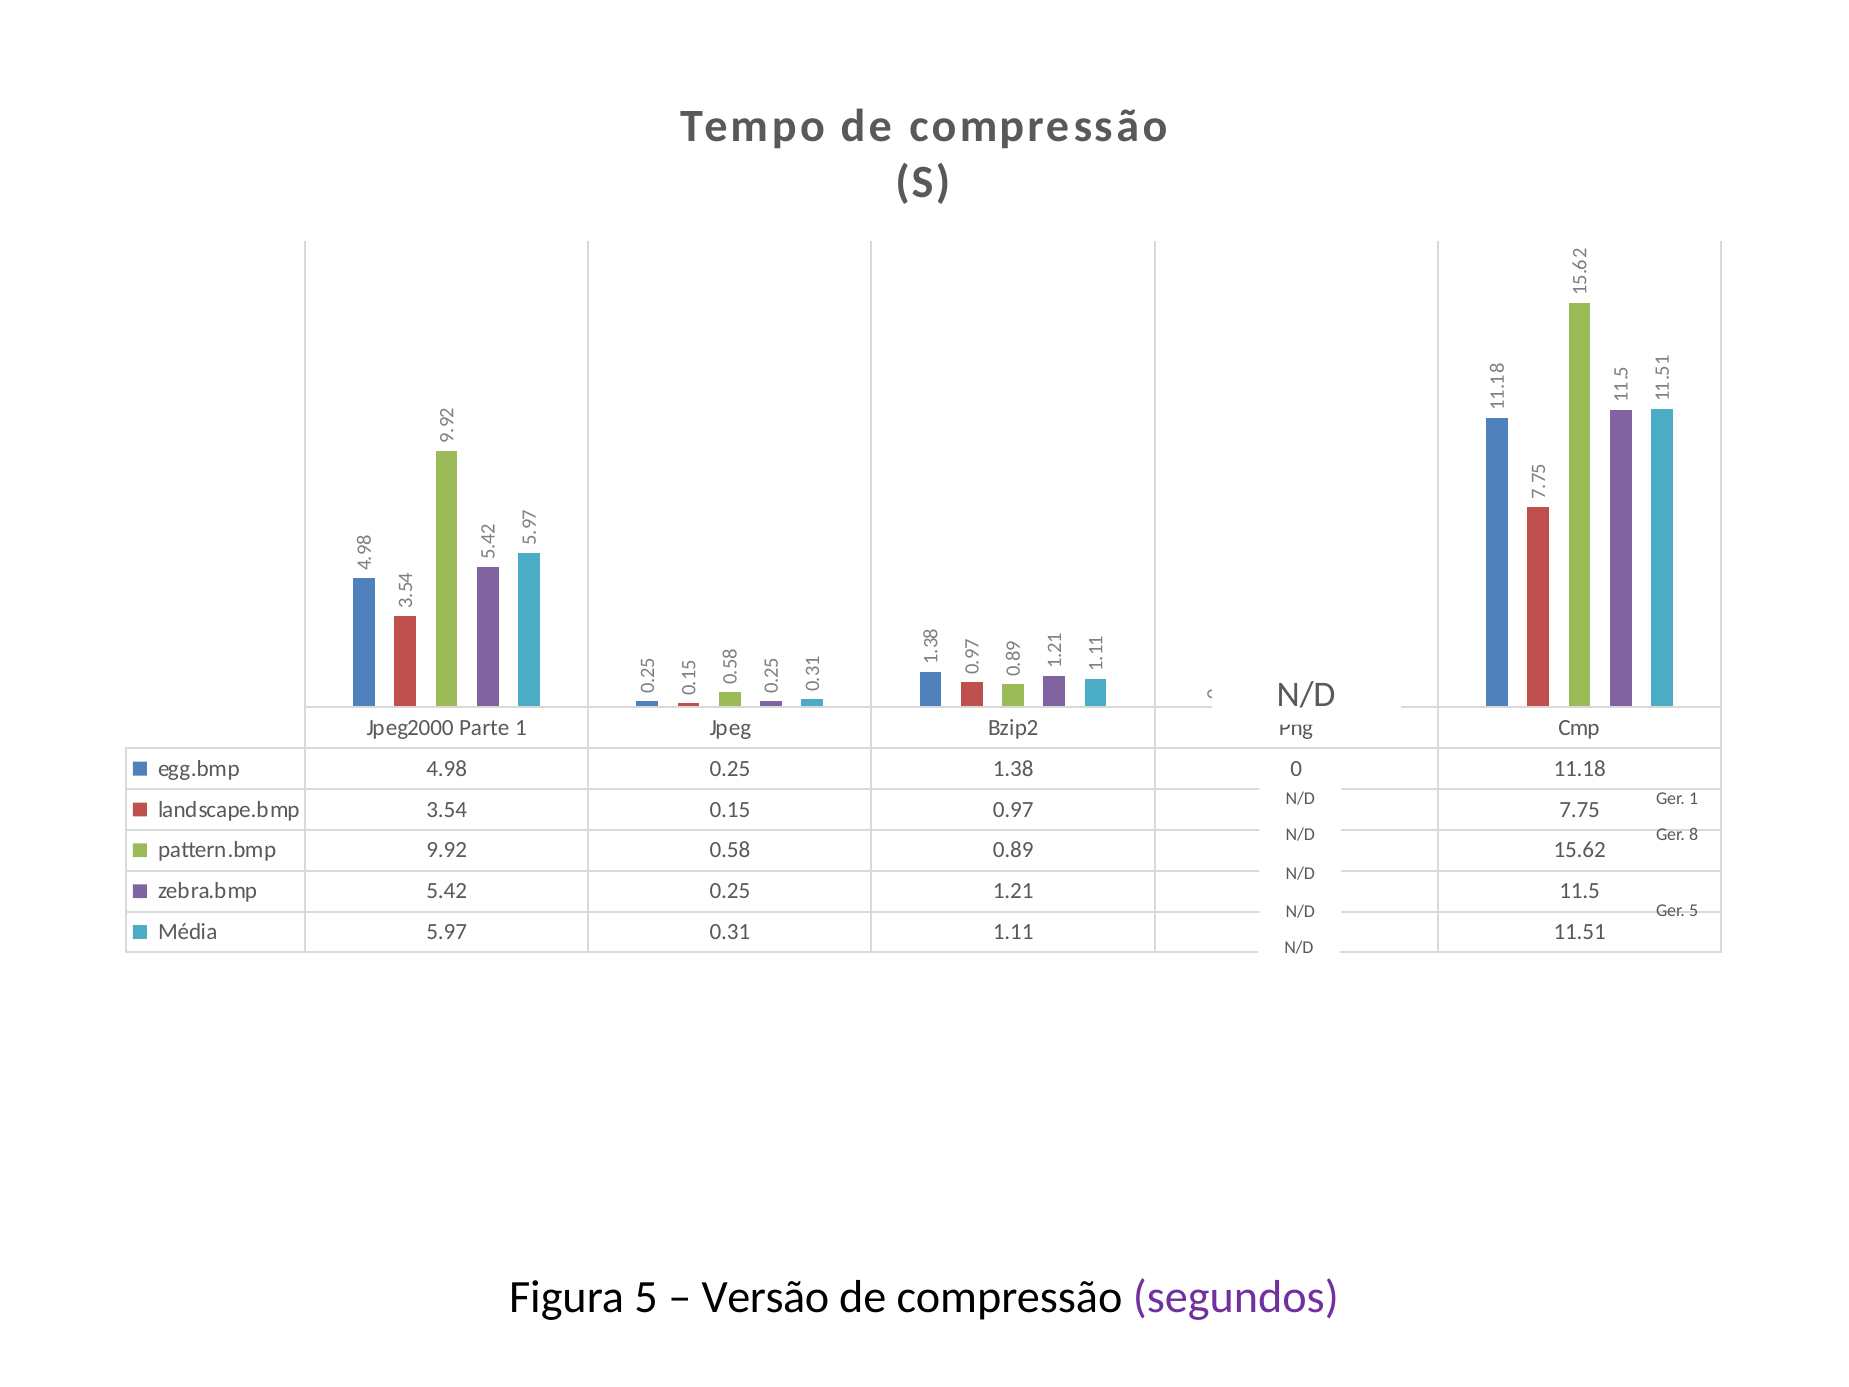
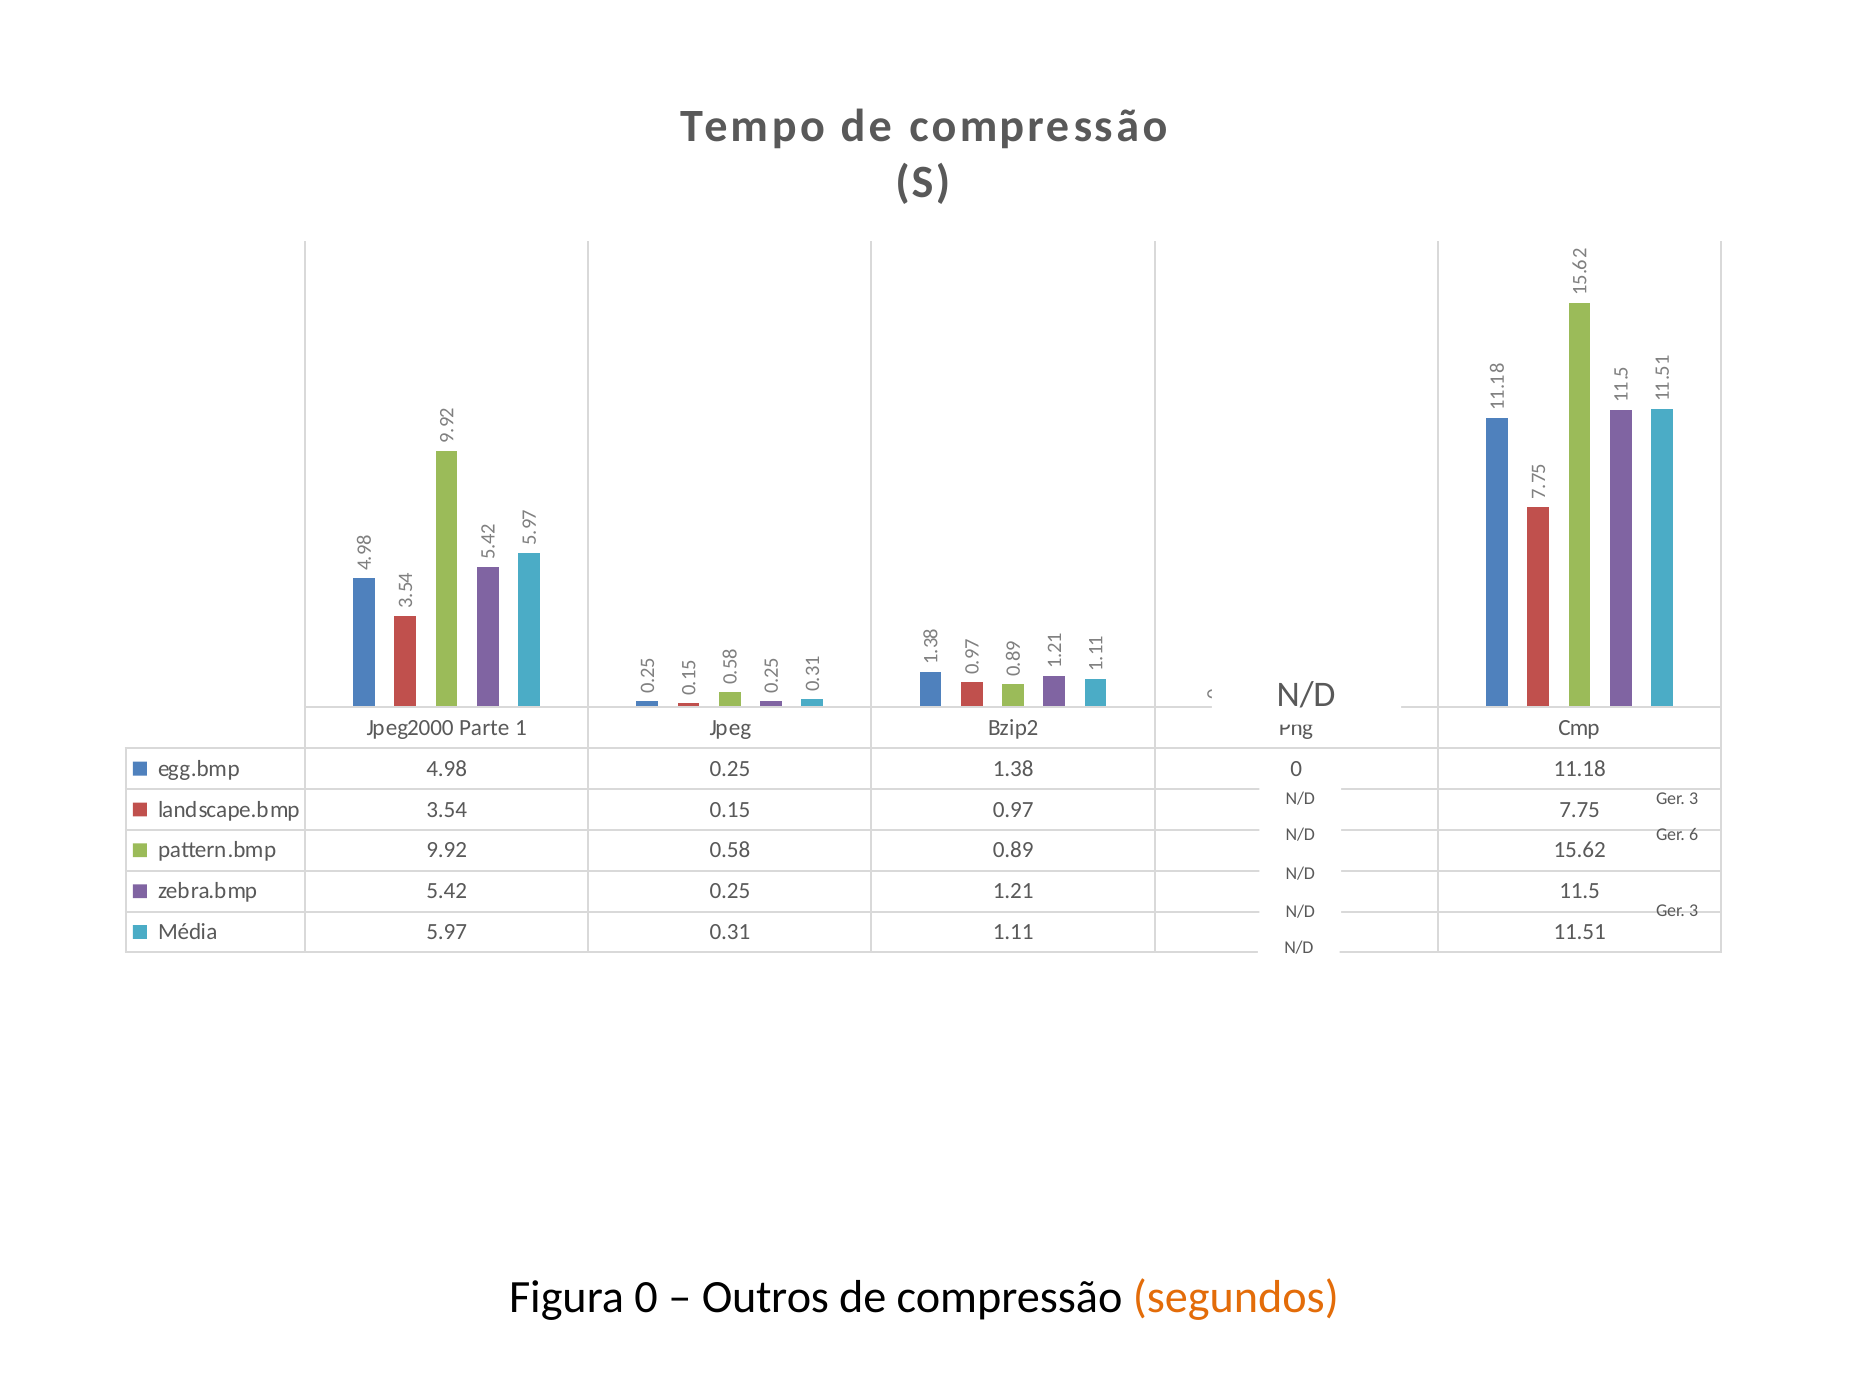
1 at (1694, 798): 1 -> 3
Ger 8: 8 -> 6
5 at (1694, 911): 5 -> 3
Figura 5: 5 -> 0
Versão: Versão -> Outros
segundos colour: purple -> orange
